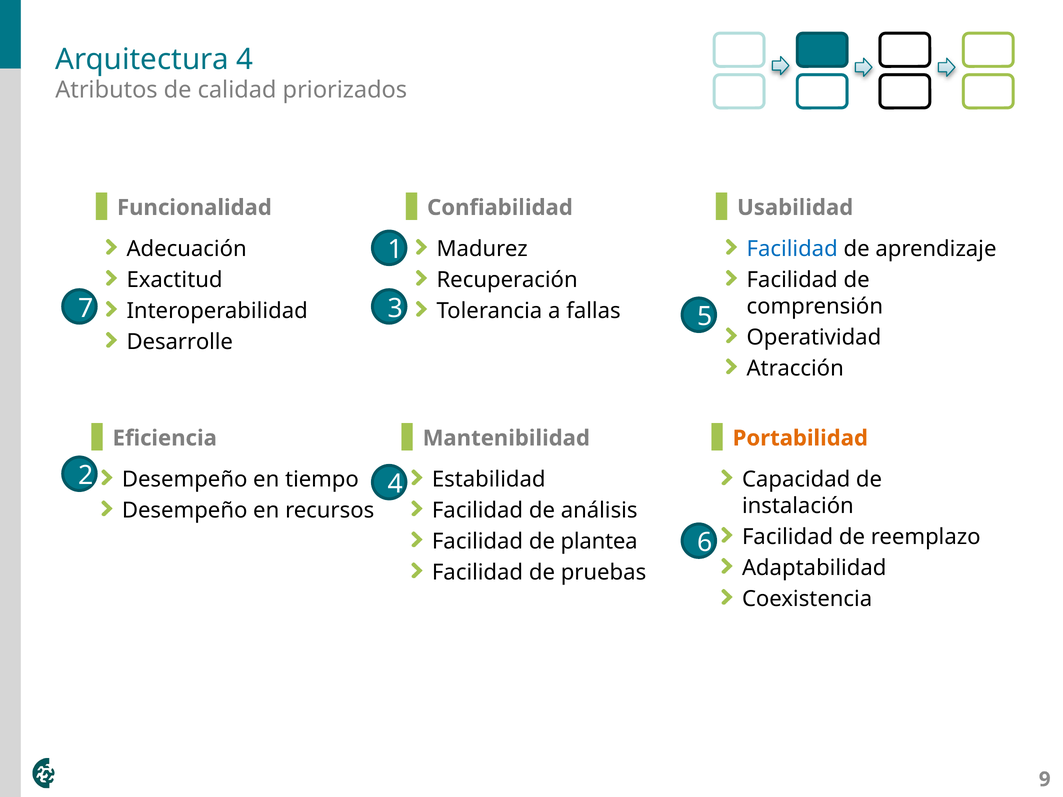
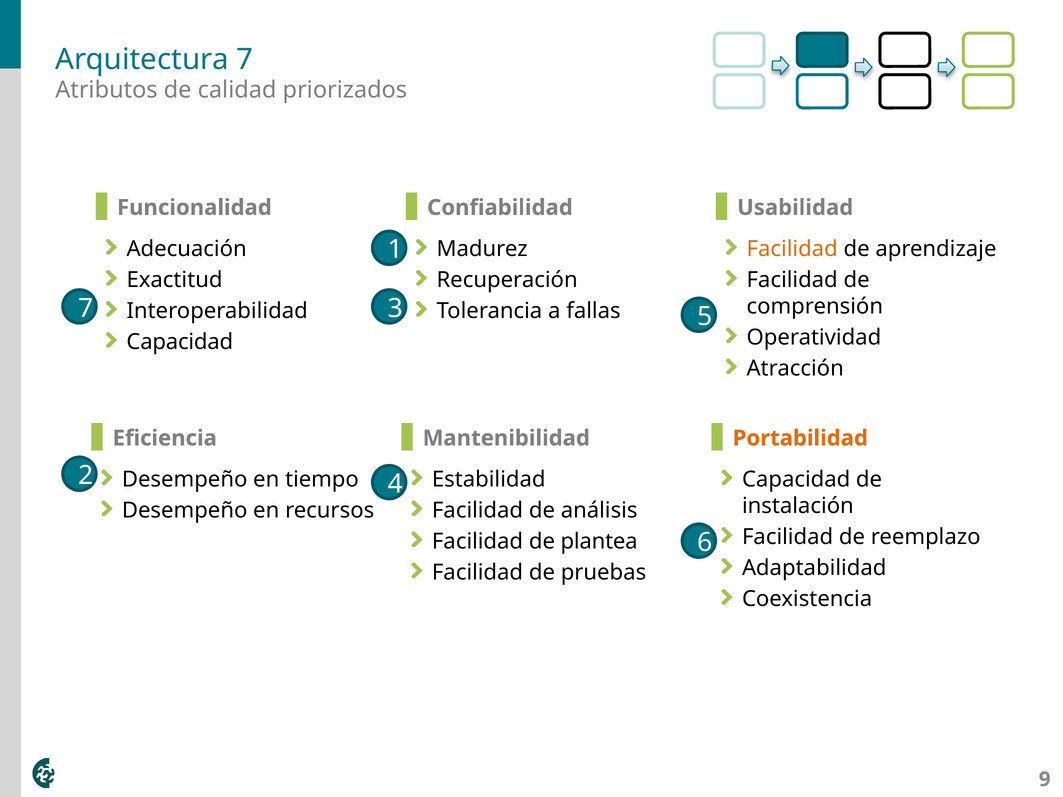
Arquitectura 4: 4 -> 7
Facilidad at (792, 249) colour: blue -> orange
Desarrolle at (180, 342): Desarrolle -> Capacidad
